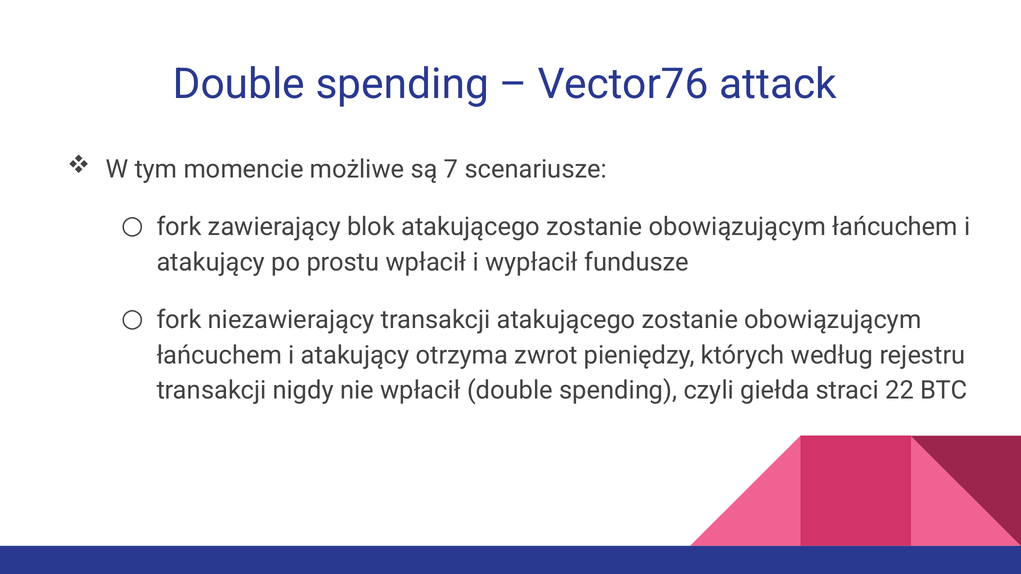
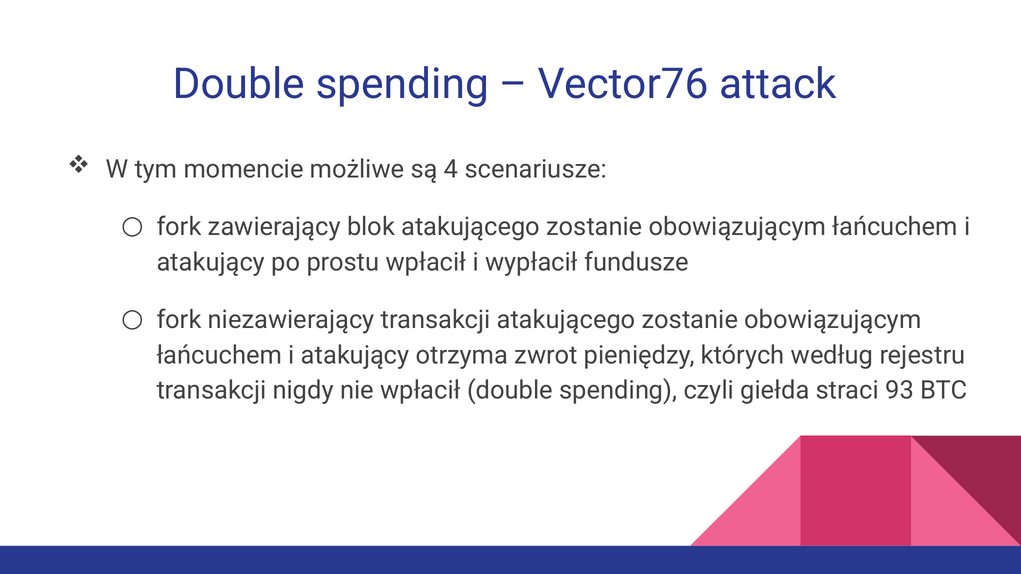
7: 7 -> 4
22: 22 -> 93
